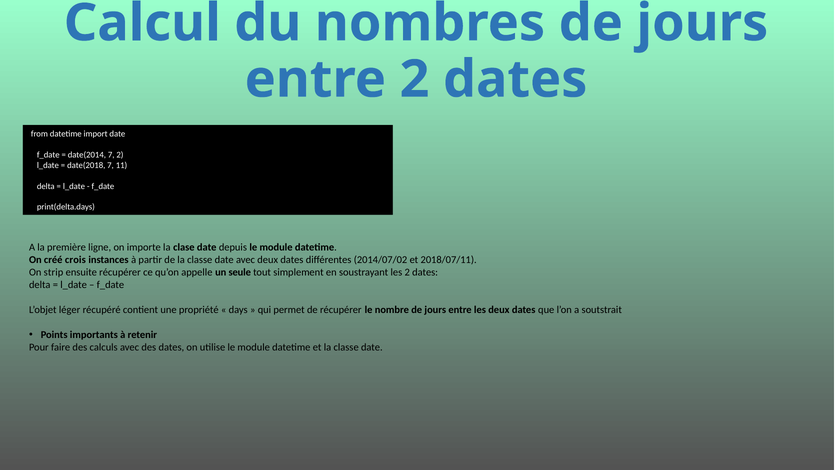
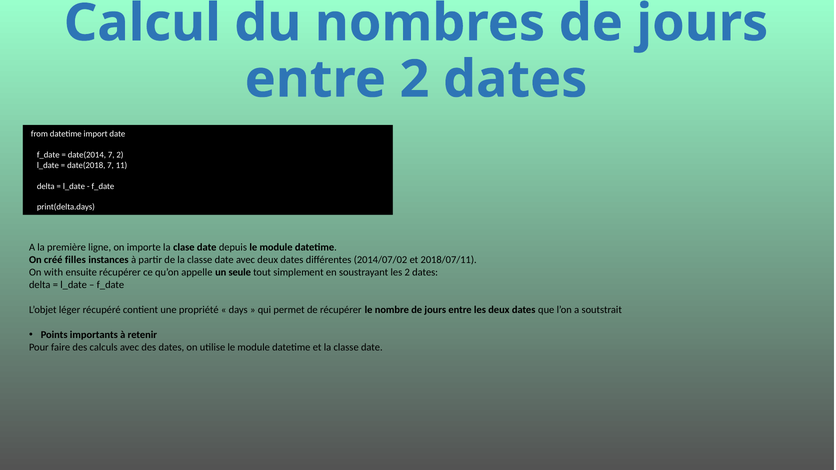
crois: crois -> filles
strip: strip -> with
